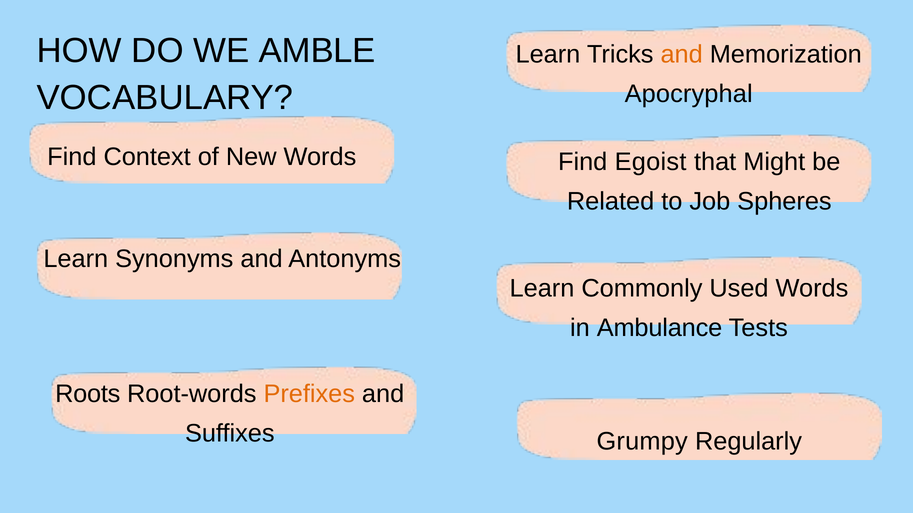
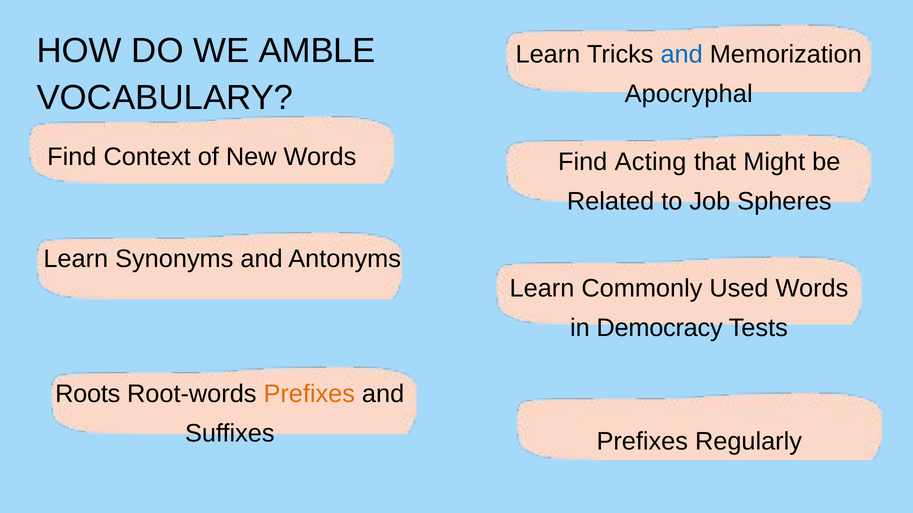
and at (682, 55) colour: orange -> blue
Egoist: Egoist -> Acting
Ambulance: Ambulance -> Democracy
Grumpy at (642, 442): Grumpy -> Prefixes
